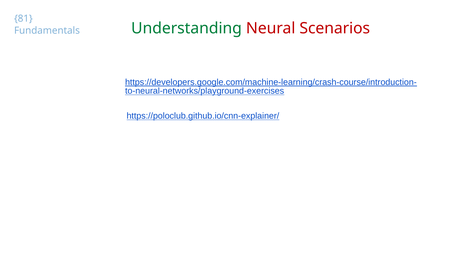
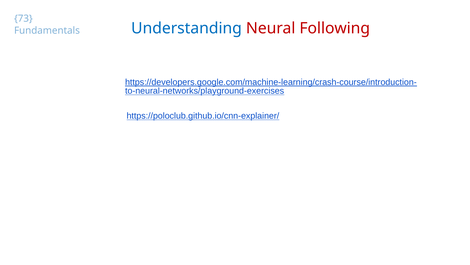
81: 81 -> 73
Understanding colour: green -> blue
Scenarios: Scenarios -> Following
